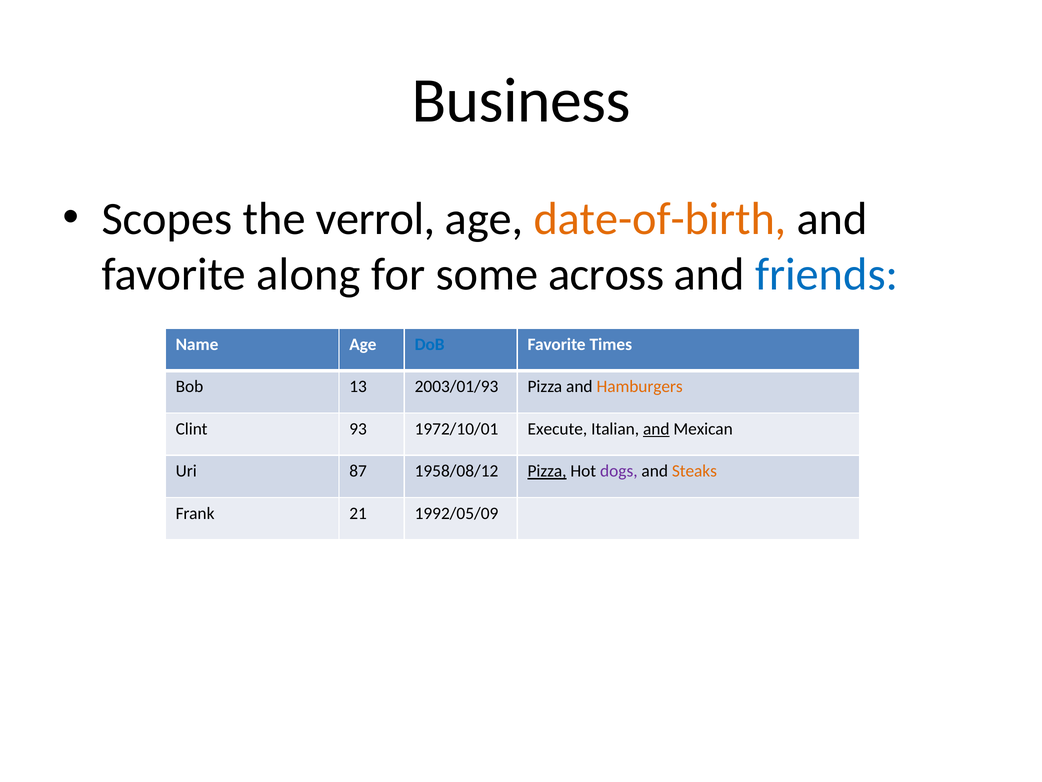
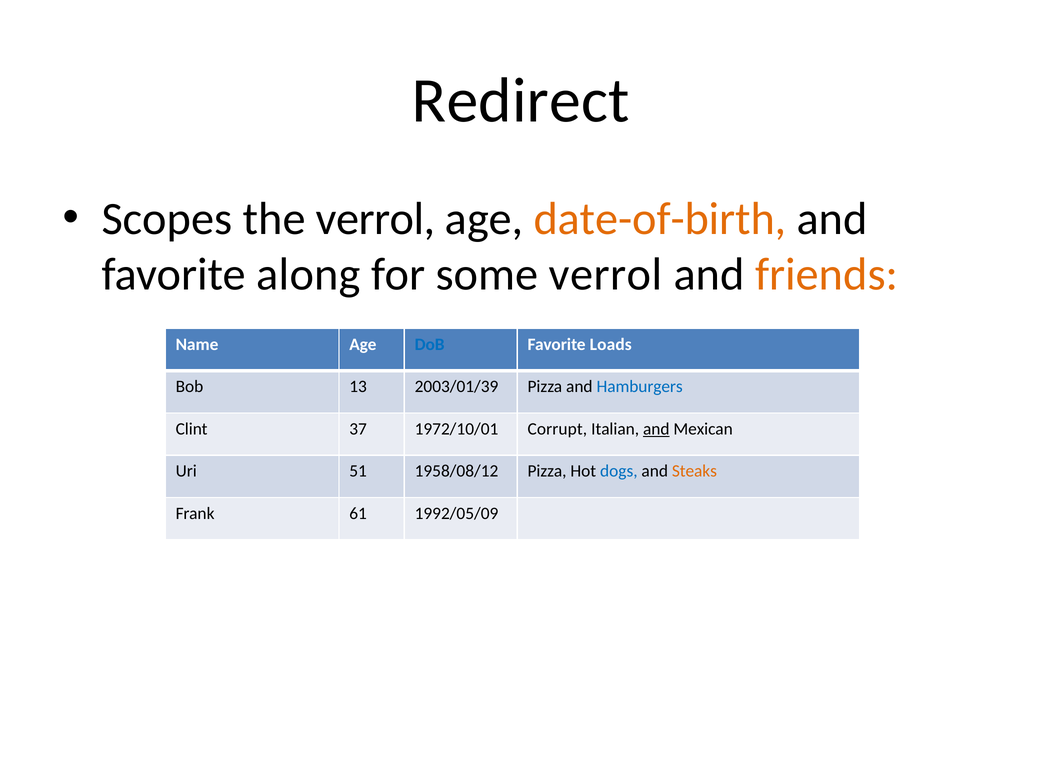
Business: Business -> Redirect
some across: across -> verrol
friends colour: blue -> orange
Times: Times -> Loads
2003/01/93: 2003/01/93 -> 2003/01/39
Hamburgers colour: orange -> blue
93: 93 -> 37
Execute: Execute -> Corrupt
87: 87 -> 51
Pizza at (547, 471) underline: present -> none
dogs colour: purple -> blue
21: 21 -> 61
